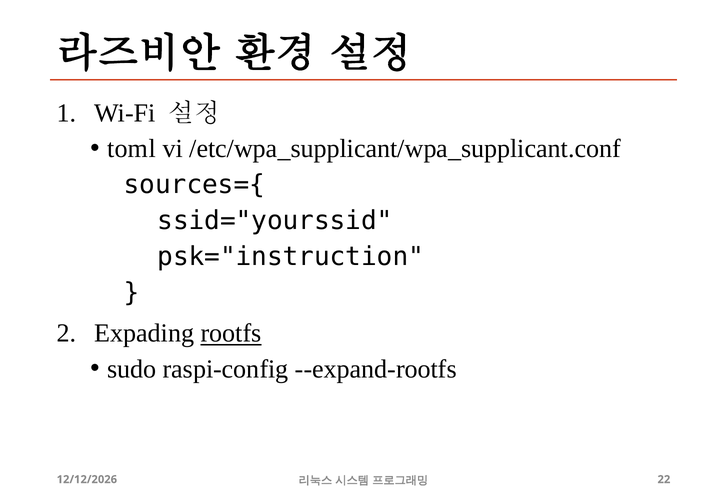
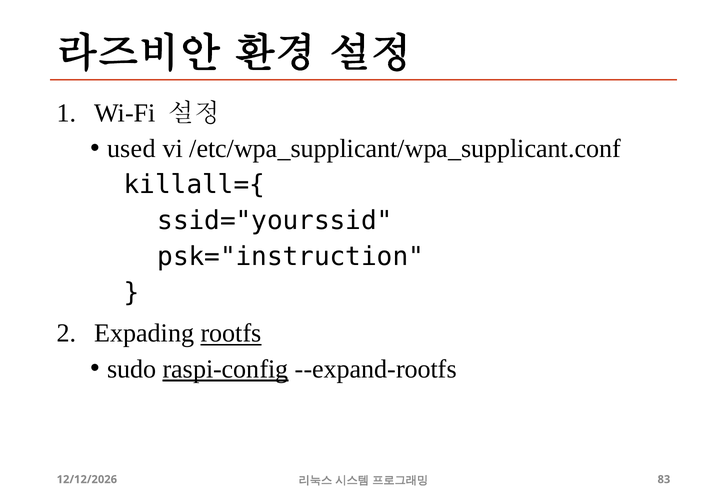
toml: toml -> used
sources={: sources={ -> killall={
raspi-config underline: none -> present
22: 22 -> 83
